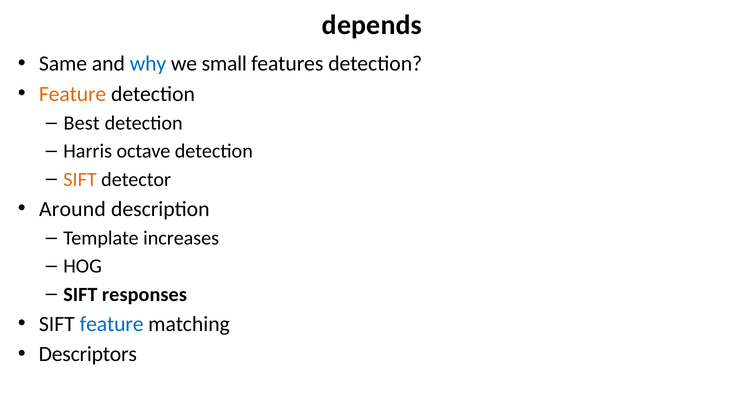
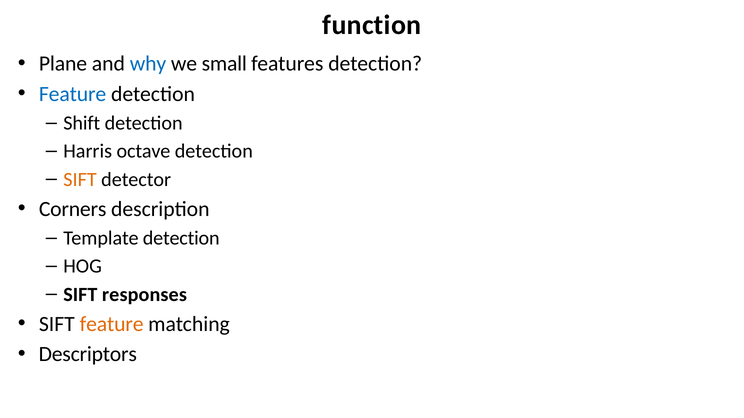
depends: depends -> function
Same: Same -> Plane
Feature at (73, 94) colour: orange -> blue
Best: Best -> Shift
Around: Around -> Corners
Template increases: increases -> detection
feature at (112, 324) colour: blue -> orange
